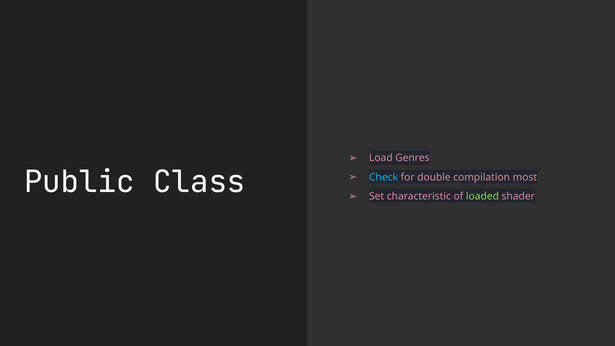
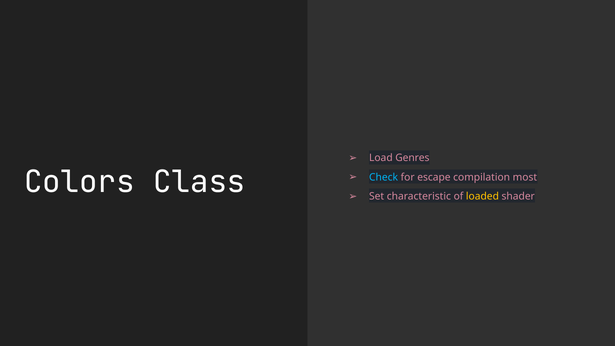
Public: Public -> Colors
double: double -> escape
loaded colour: light green -> yellow
